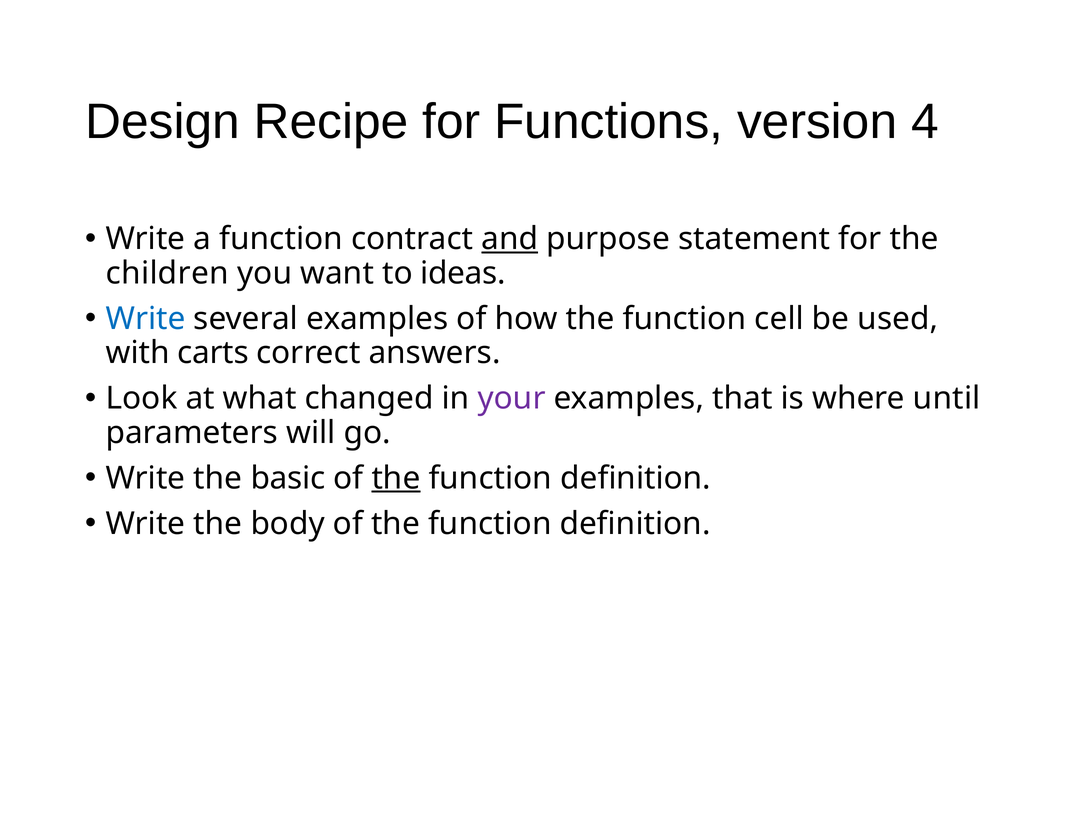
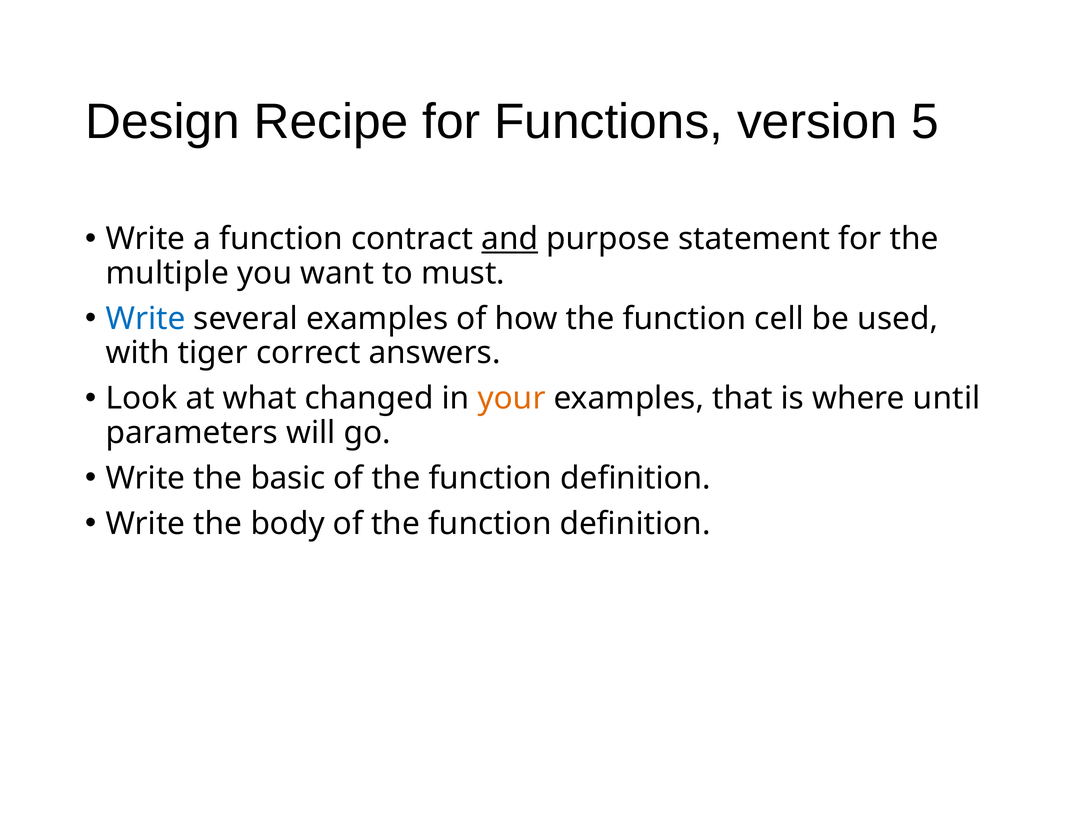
4: 4 -> 5
children: children -> multiple
ideas: ideas -> must
carts: carts -> tiger
your colour: purple -> orange
the at (396, 478) underline: present -> none
